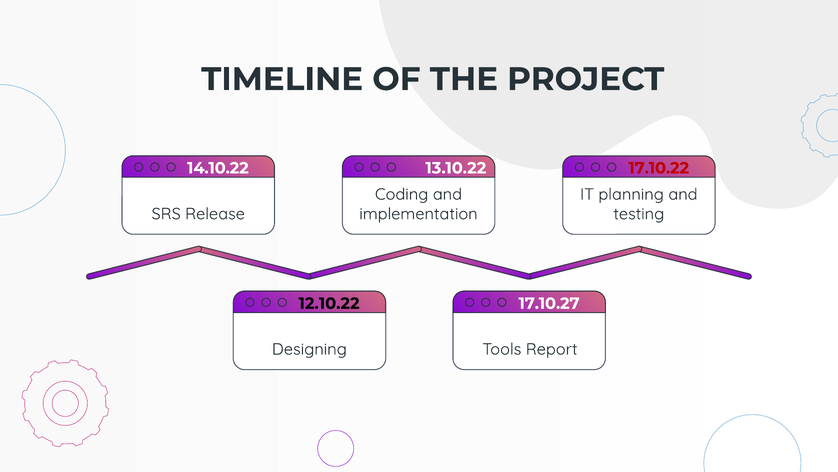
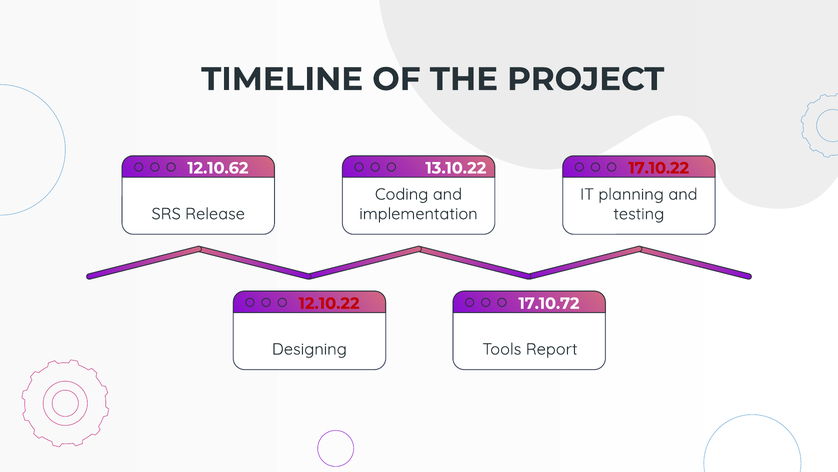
14.10.22: 14.10.22 -> 12.10.62
12.10.22 colour: black -> red
17.10.27: 17.10.27 -> 17.10.72
